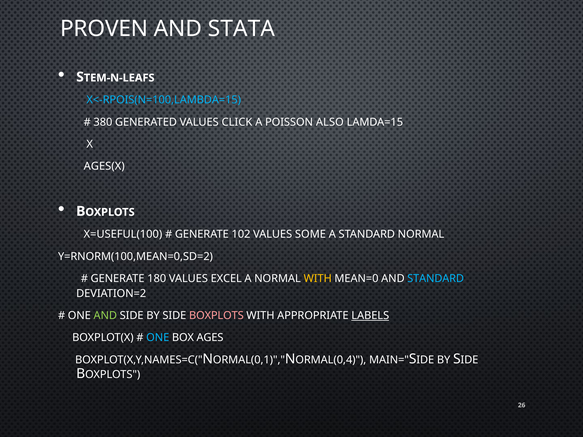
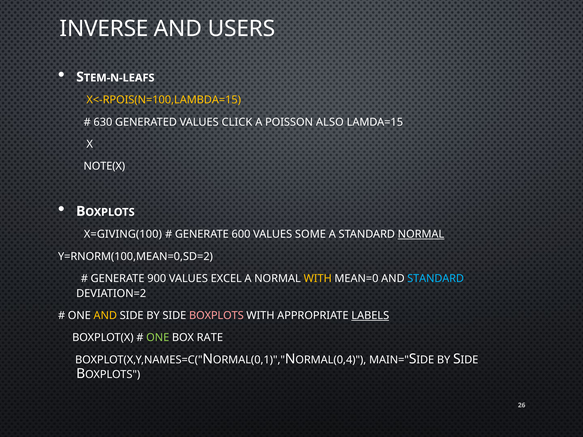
PROVEN: PROVEN -> INVERSE
STATA: STATA -> USERS
X<-RPOIS(N=100,LAMBDA=15 colour: light blue -> yellow
380: 380 -> 630
AGES(X: AGES(X -> NOTE(X
X=USEFUL(100: X=USEFUL(100 -> X=GIVING(100
102: 102 -> 600
NORMAL at (421, 234) underline: none -> present
180: 180 -> 900
AND at (105, 316) colour: light green -> yellow
ONE at (158, 338) colour: light blue -> light green
AGES: AGES -> RATE
